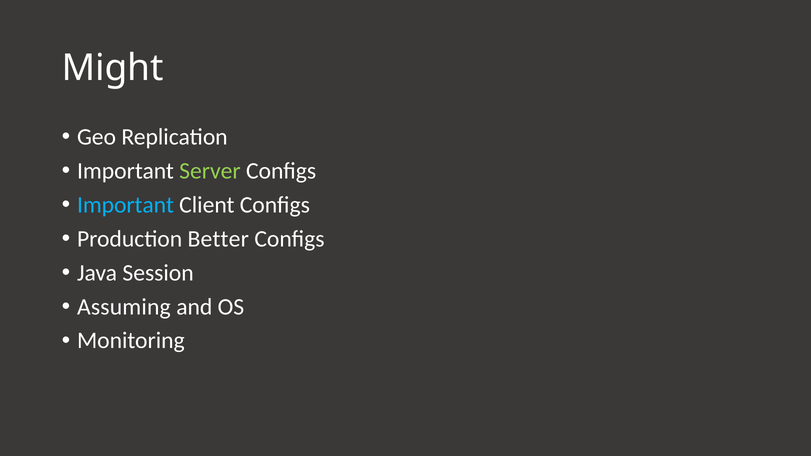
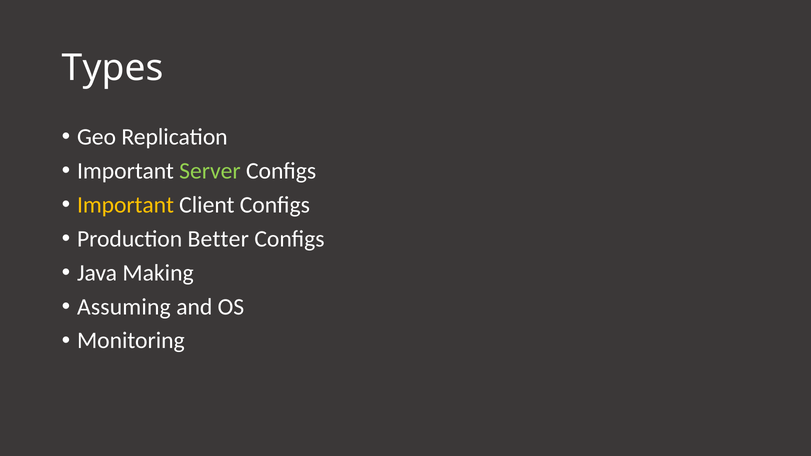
Might: Might -> Types
Important at (126, 205) colour: light blue -> yellow
Session: Session -> Making
